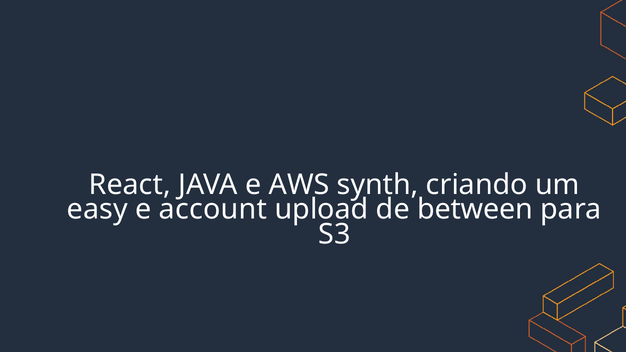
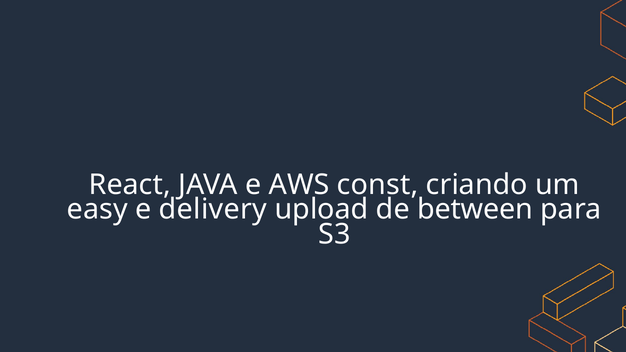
synth: synth -> const
account: account -> delivery
